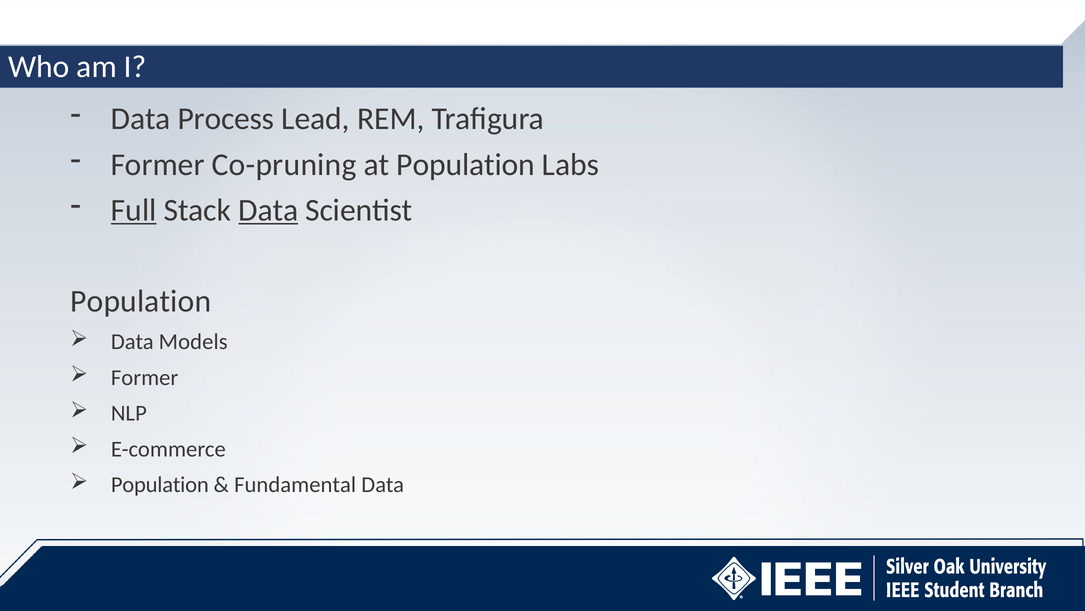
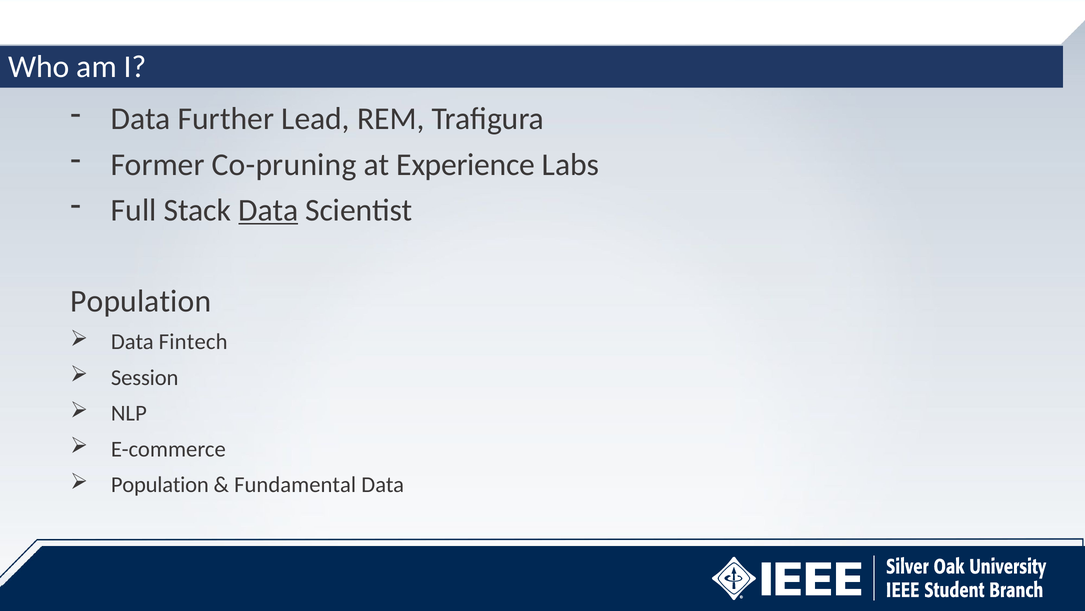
Process: Process -> Further
at Population: Population -> Experience
Full underline: present -> none
Models: Models -> Fintech
Former at (145, 377): Former -> Session
